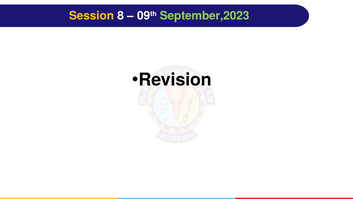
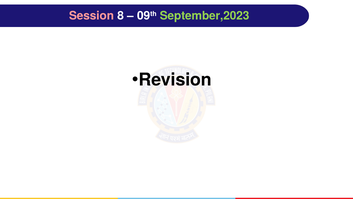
Session colour: yellow -> pink
